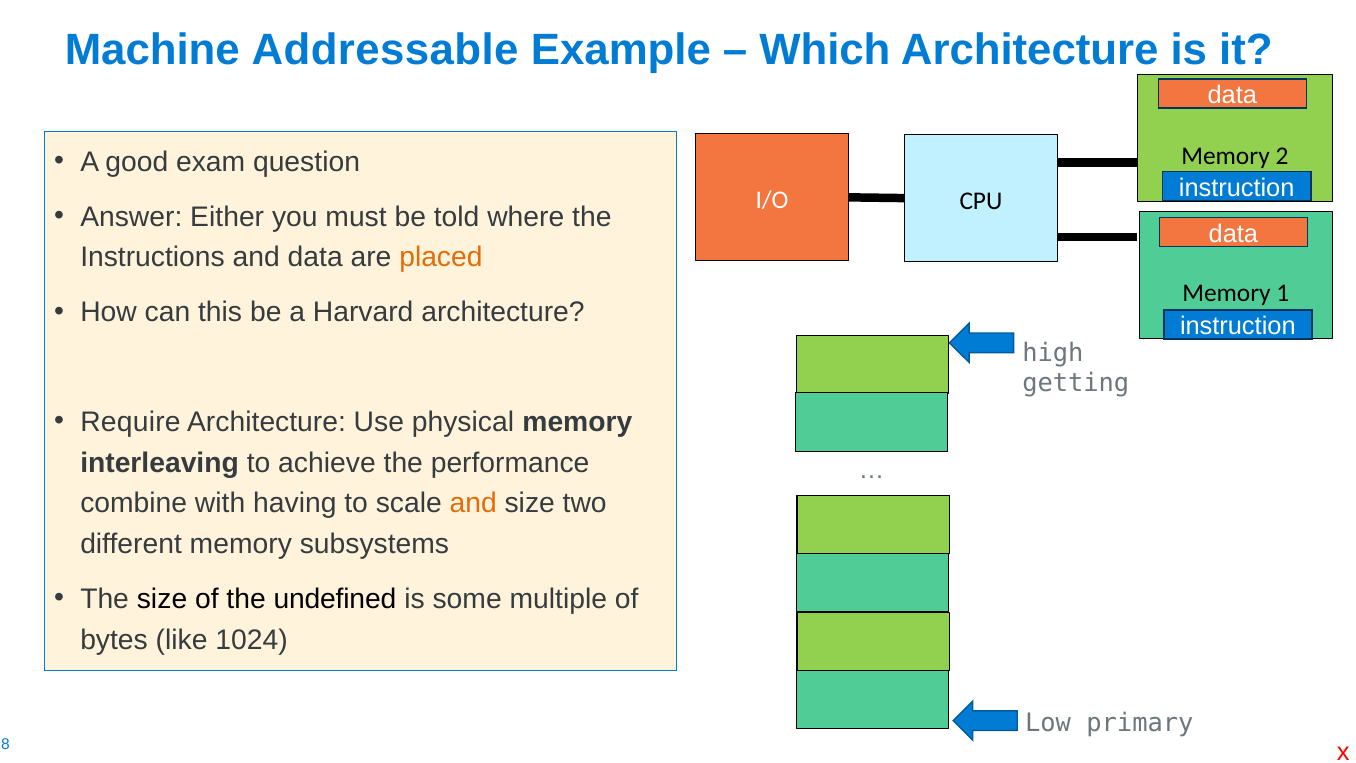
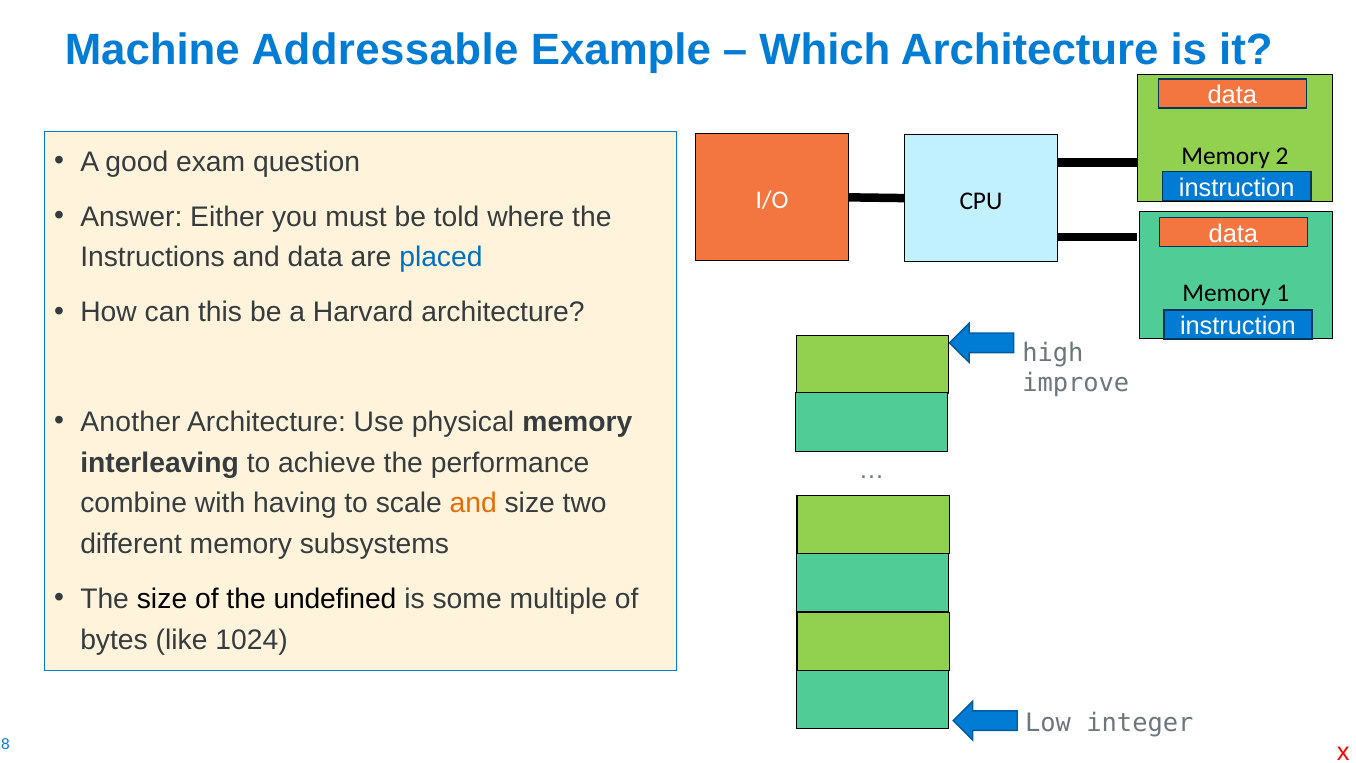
placed colour: orange -> blue
getting: getting -> improve
Require: Require -> Another
primary: primary -> integer
